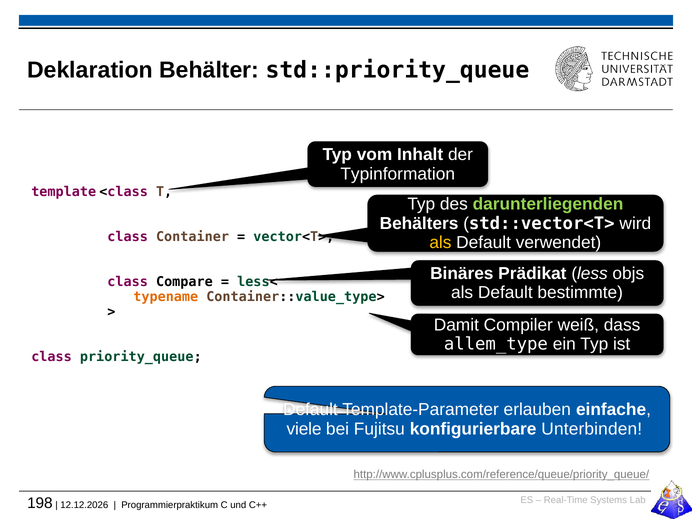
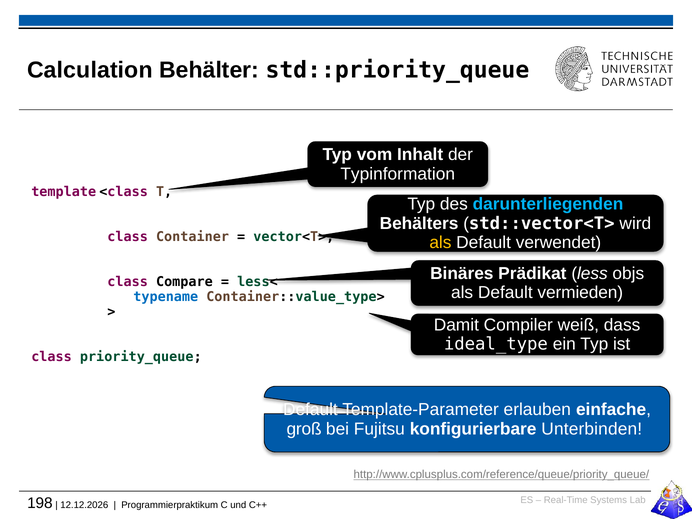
Deklaration: Deklaration -> Calculation
darunterliegenden colour: light green -> light blue
bestimmte: bestimmte -> vermieden
typename colour: orange -> blue
allem_type: allem_type -> ideal_type
viele: viele -> groß
